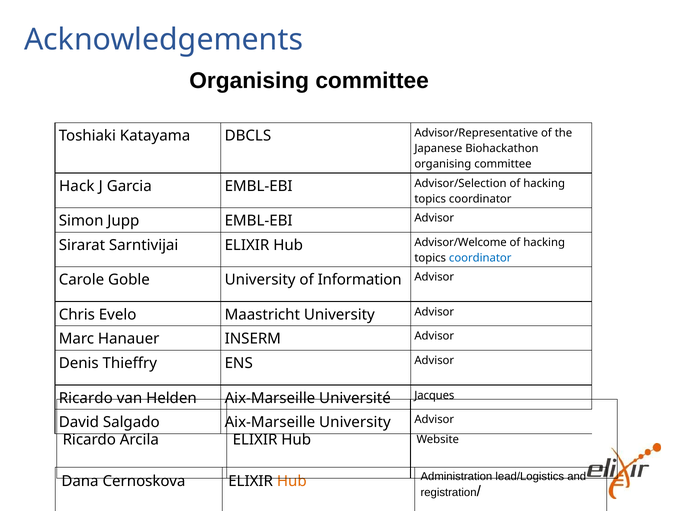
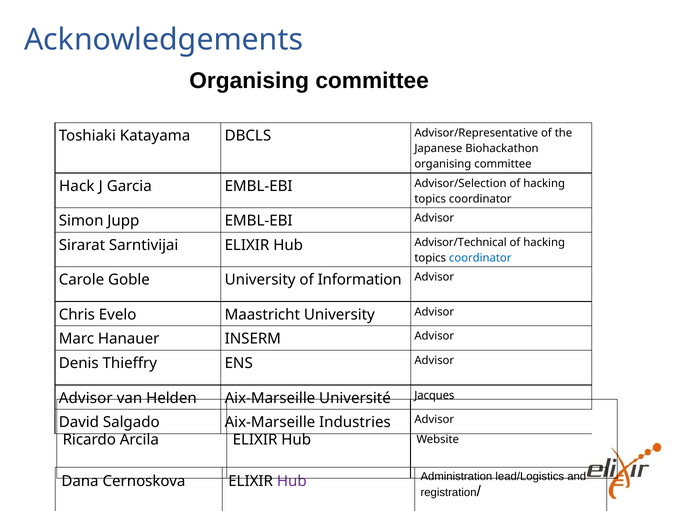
Advisor/Welcome: Advisor/Welcome -> Advisor/Technical
Ricardo at (86, 398): Ricardo -> Advisor
Aix-Marseille University: University -> Industries
Hub at (292, 481) colour: orange -> purple
